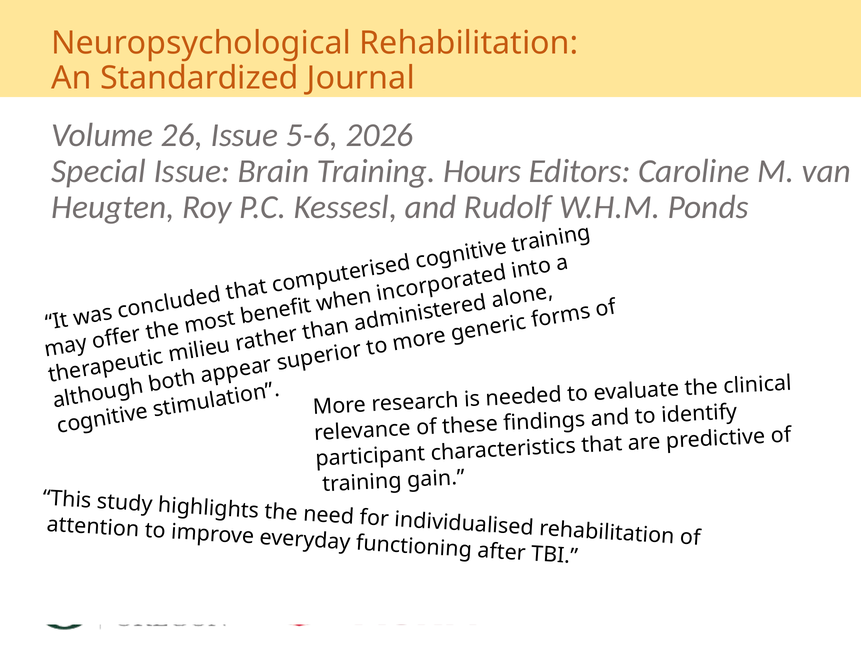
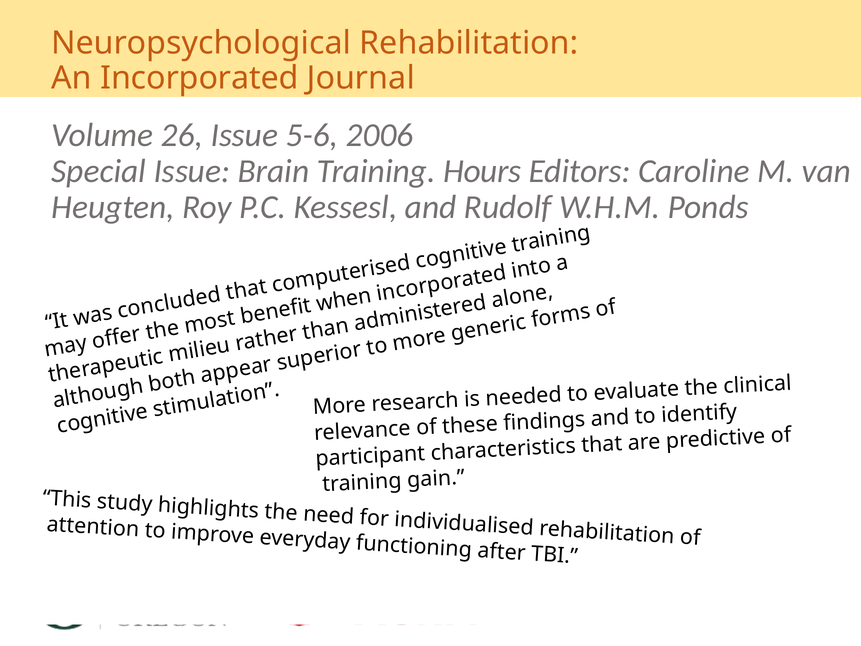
An Standardized: Standardized -> Incorporated
2026: 2026 -> 2006
